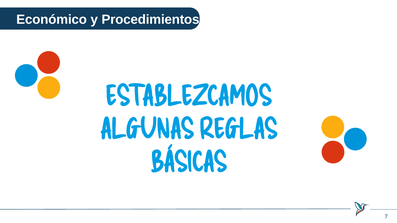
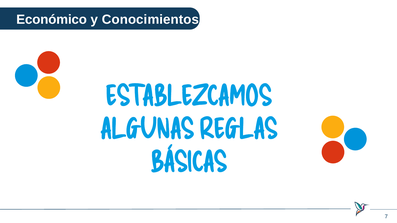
Procedimientos: Procedimientos -> Conocimientos
